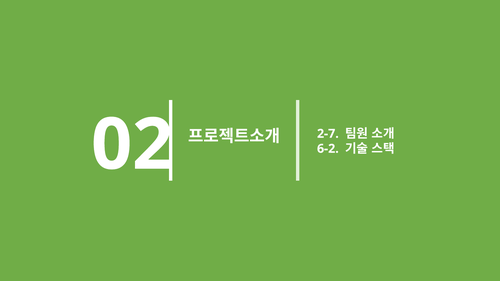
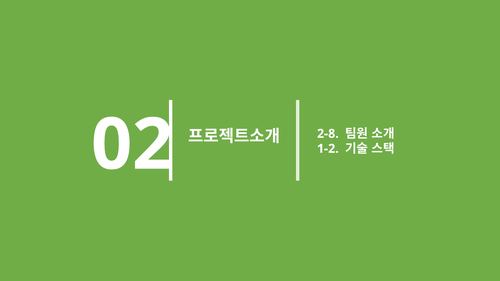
2-7: 2-7 -> 2-8
6-2: 6-2 -> 1-2
